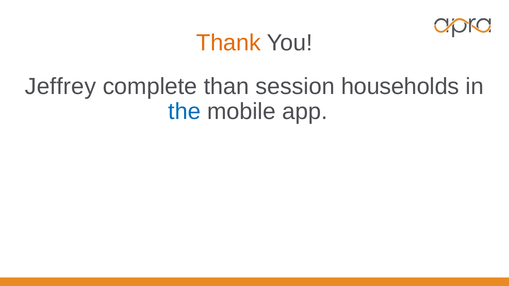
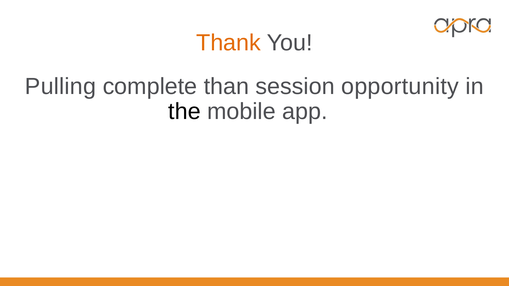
Jeffrey: Jeffrey -> Pulling
households: households -> opportunity
the colour: blue -> black
